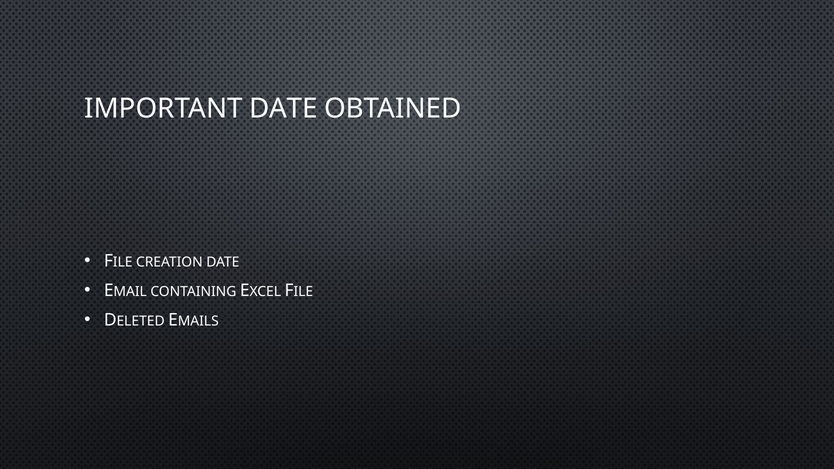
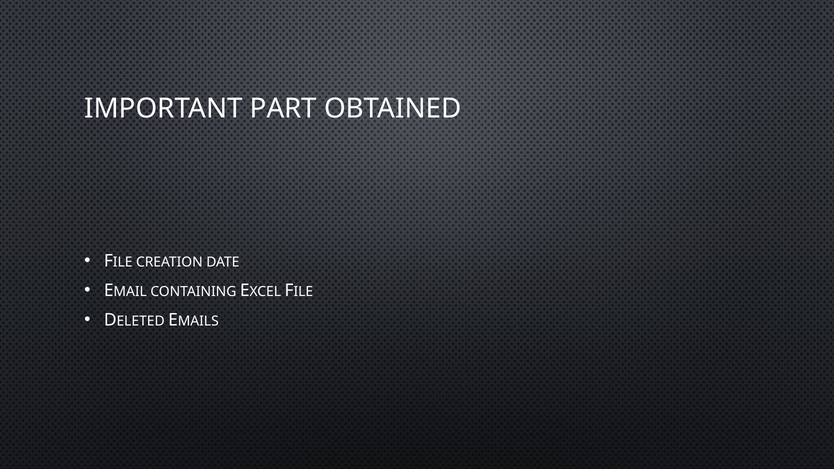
IMPORTANT DATE: DATE -> PART
